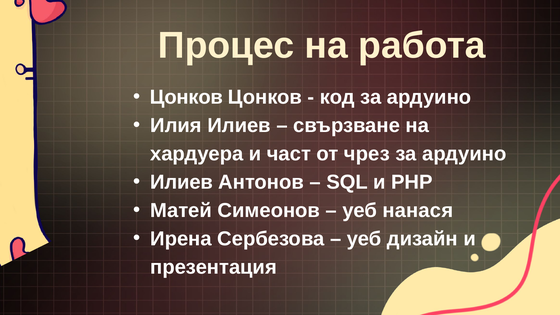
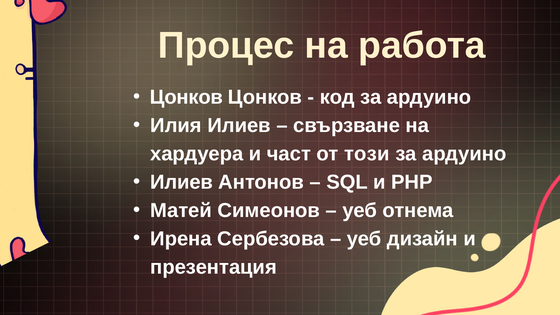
чрез: чрез -> този
нанася: нанася -> отнема
